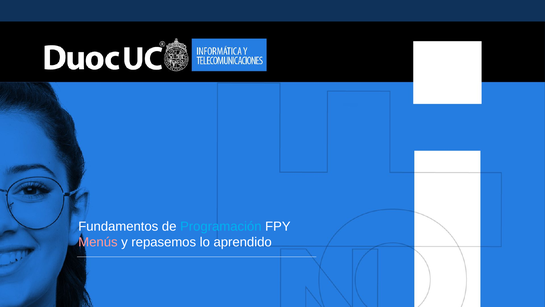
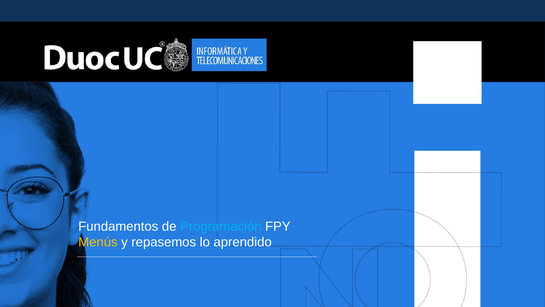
Menús colour: pink -> yellow
